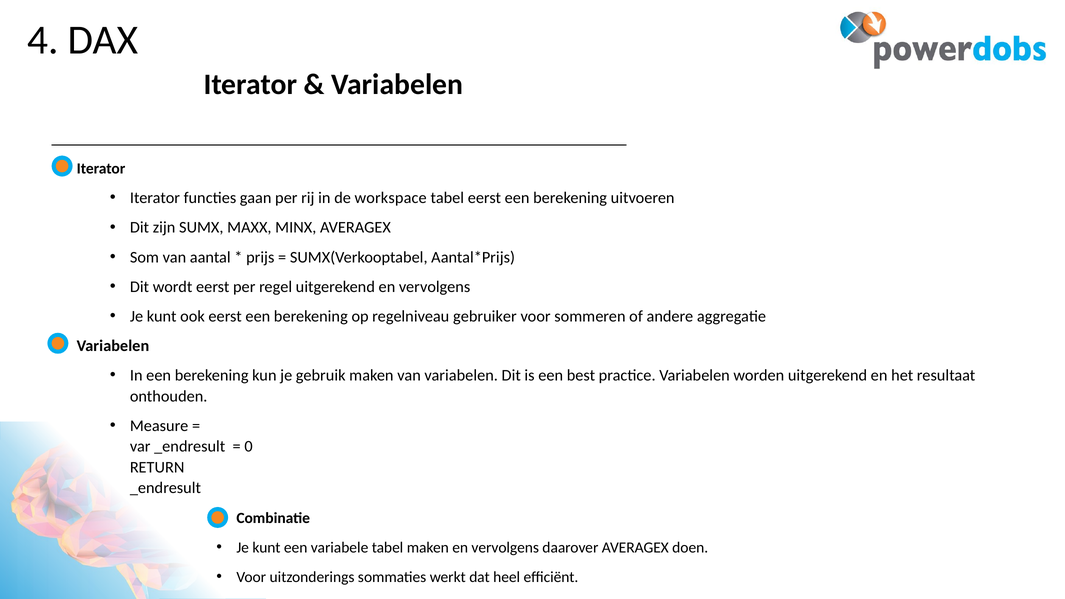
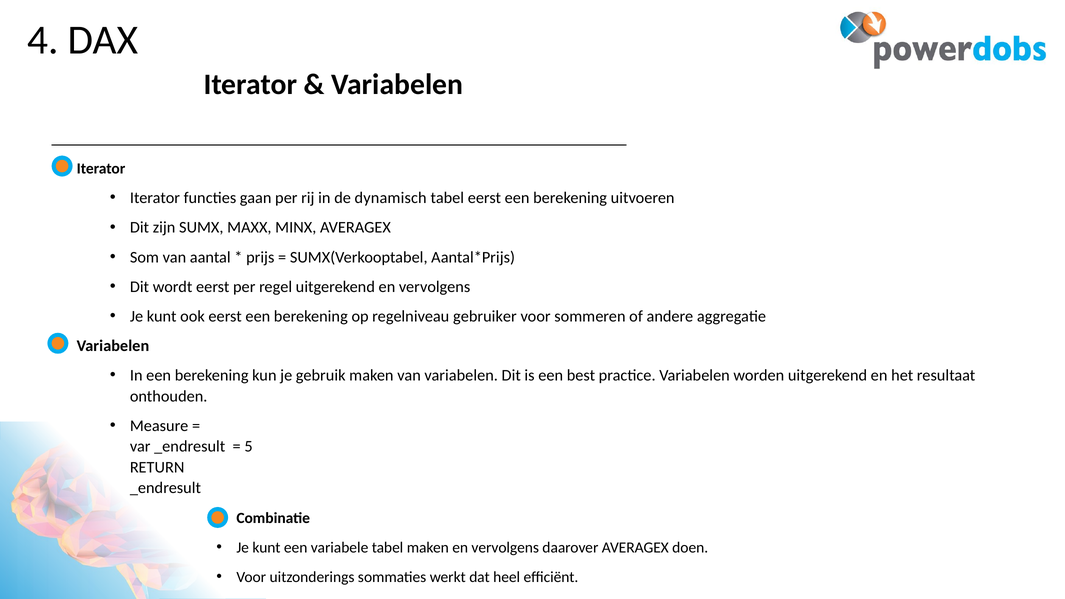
workspace: workspace -> dynamisch
0: 0 -> 5
